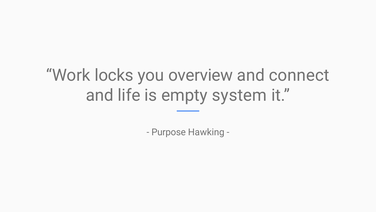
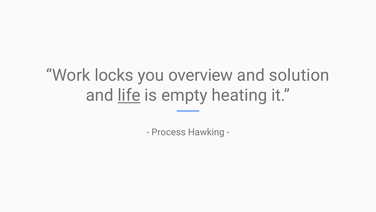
connect: connect -> solution
life underline: none -> present
system: system -> heating
Purpose: Purpose -> Process
